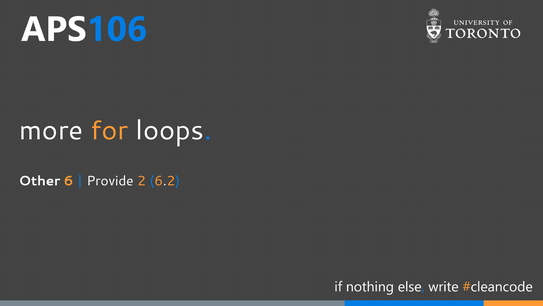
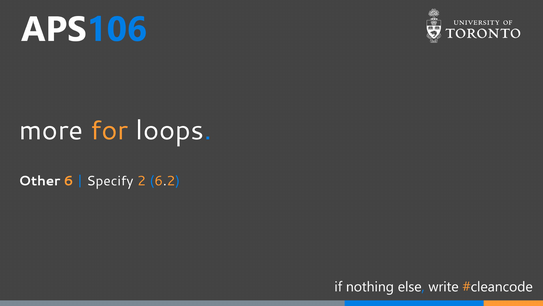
Provide: Provide -> Specify
